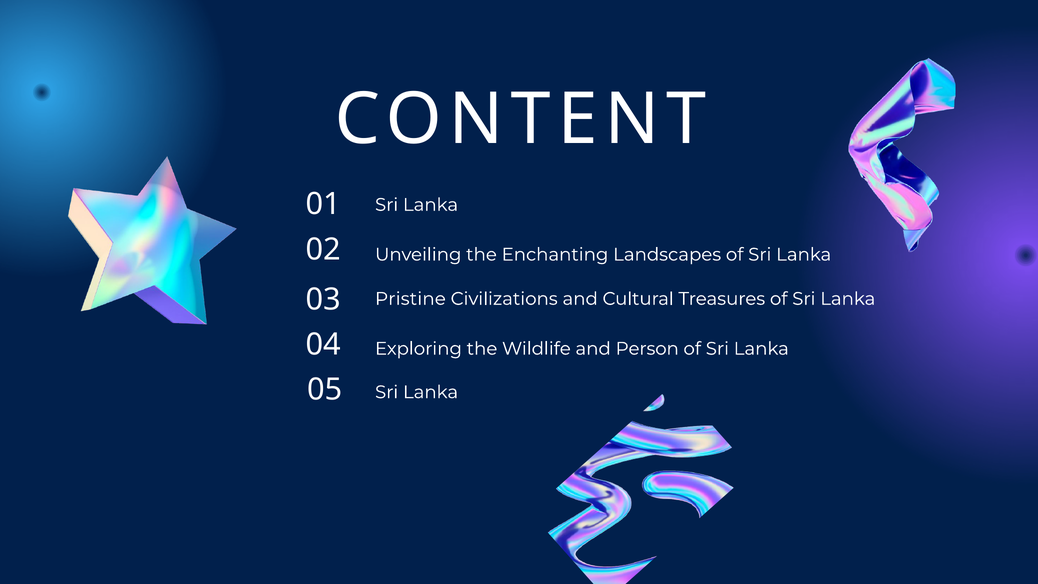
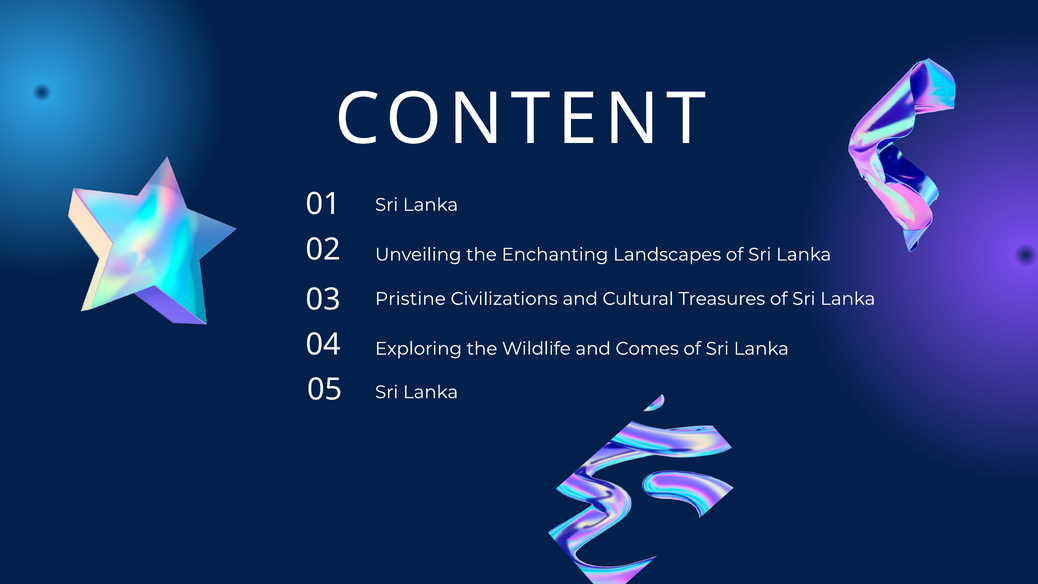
Person: Person -> Comes
